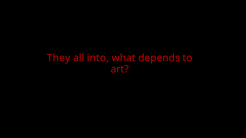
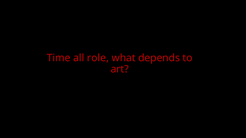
They: They -> Time
into: into -> role
